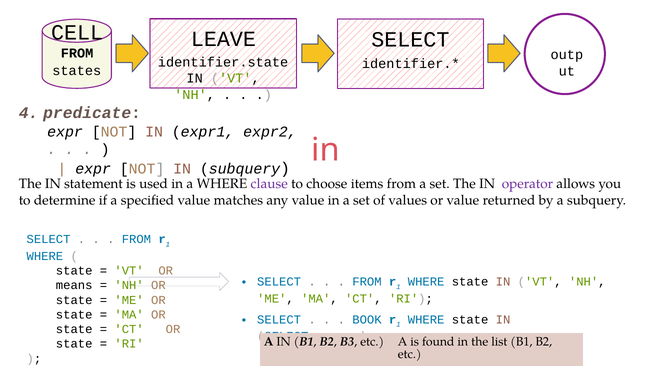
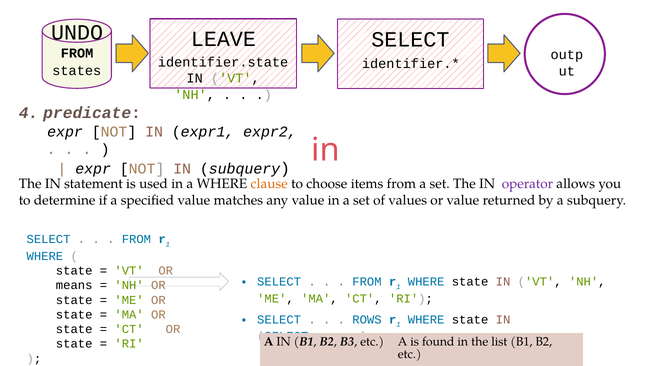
CELL: CELL -> UNDO
clause colour: purple -> orange
BOOK: BOOK -> ROWS
